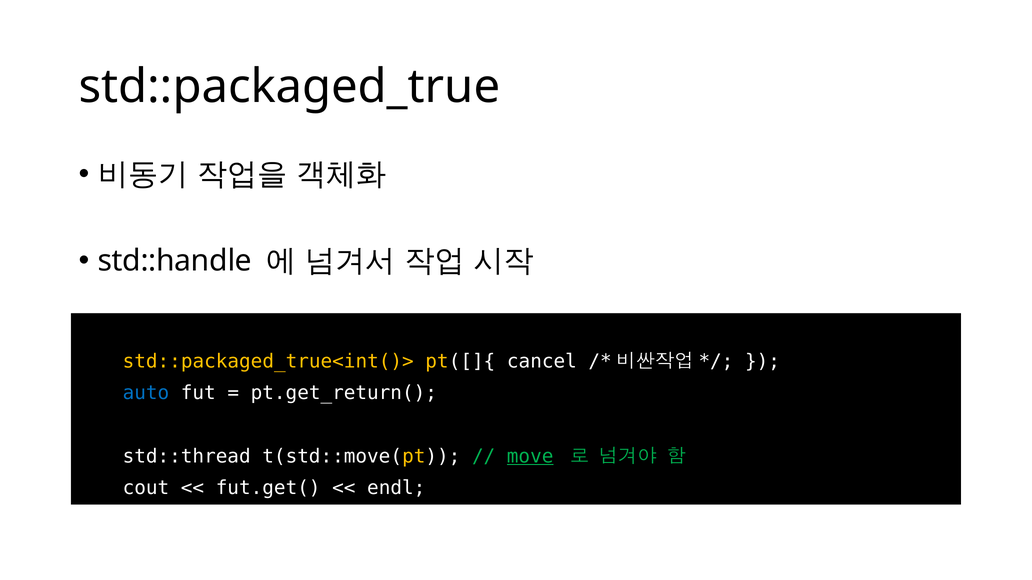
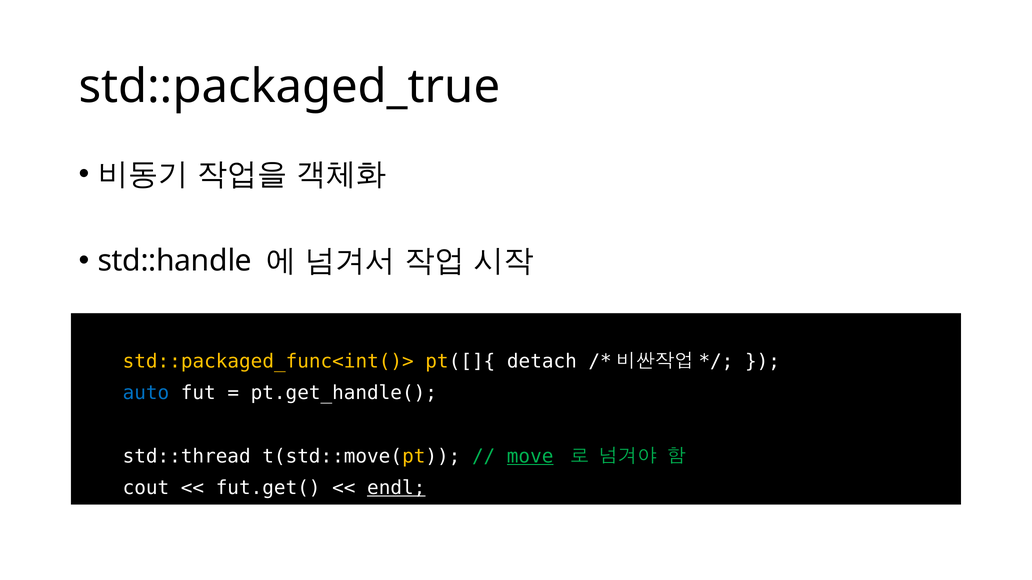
std::packaged_true<int()>: std::packaged_true<int()> -> std::packaged_func<int()>
cancel: cancel -> detach
pt.get_return(: pt.get_return( -> pt.get_handle(
endl underline: none -> present
